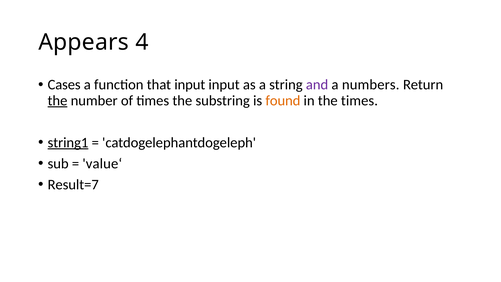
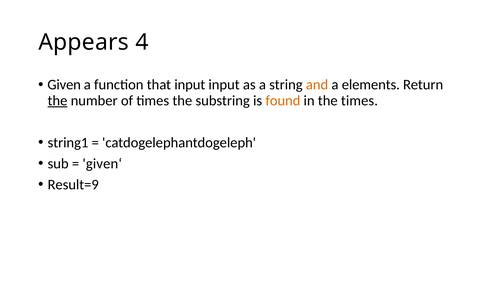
Cases: Cases -> Given
and colour: purple -> orange
numbers: numbers -> elements
string1 underline: present -> none
value‘: value‘ -> given‘
Result=7: Result=7 -> Result=9
